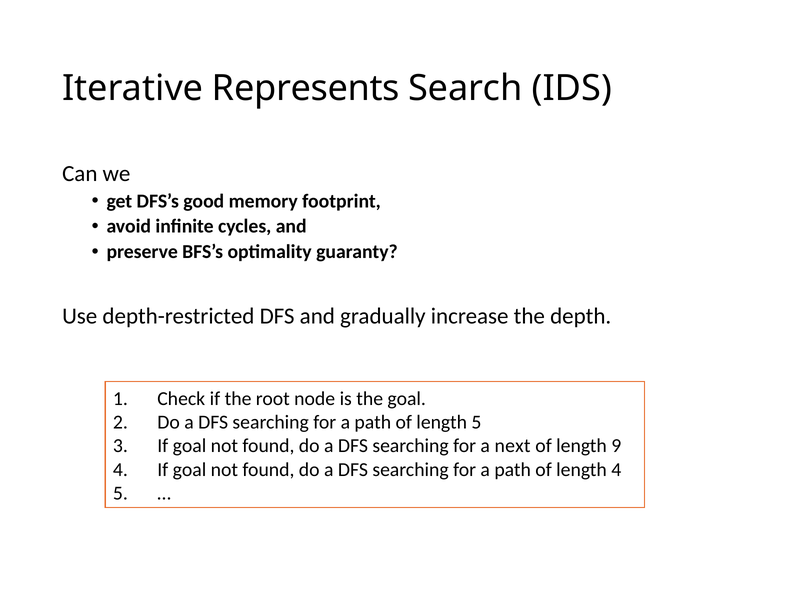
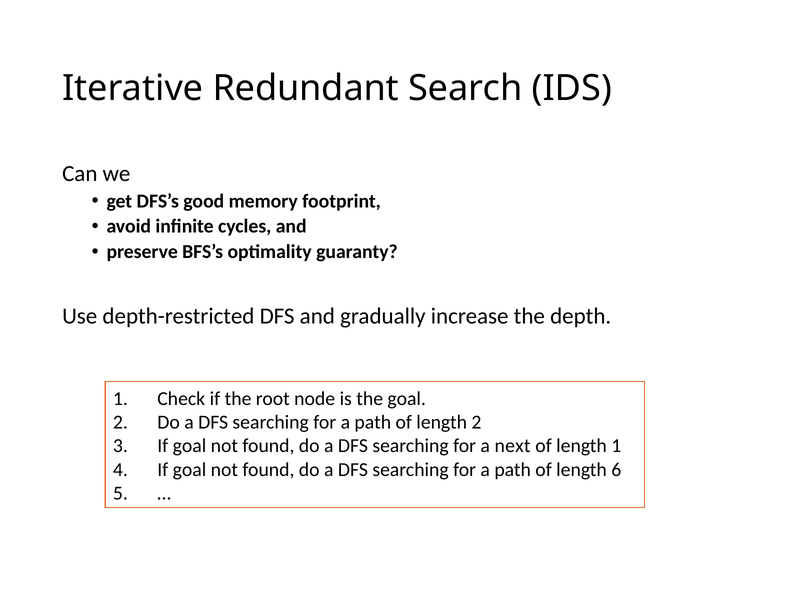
Represents: Represents -> Redundant
length 5: 5 -> 2
length 9: 9 -> 1
length 4: 4 -> 6
